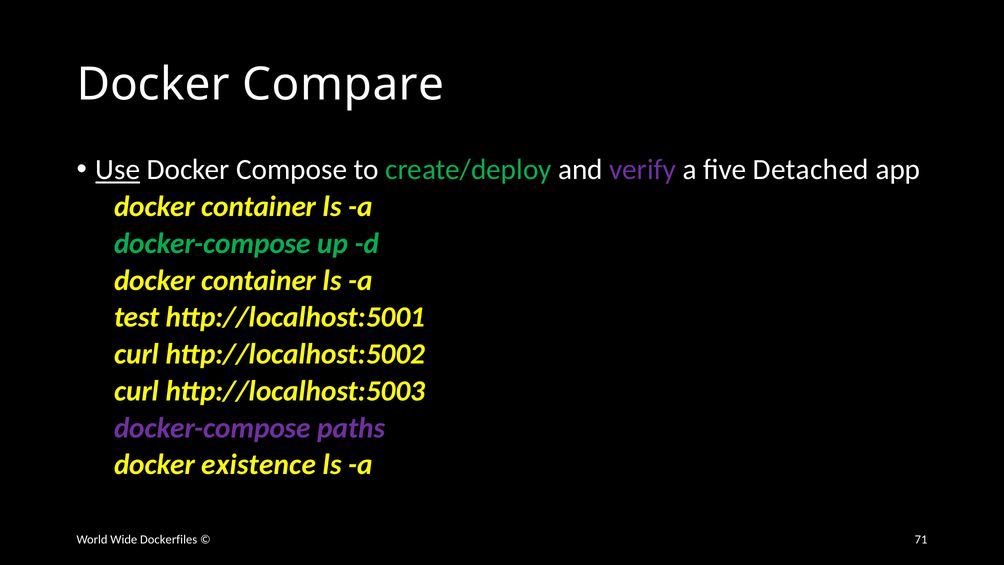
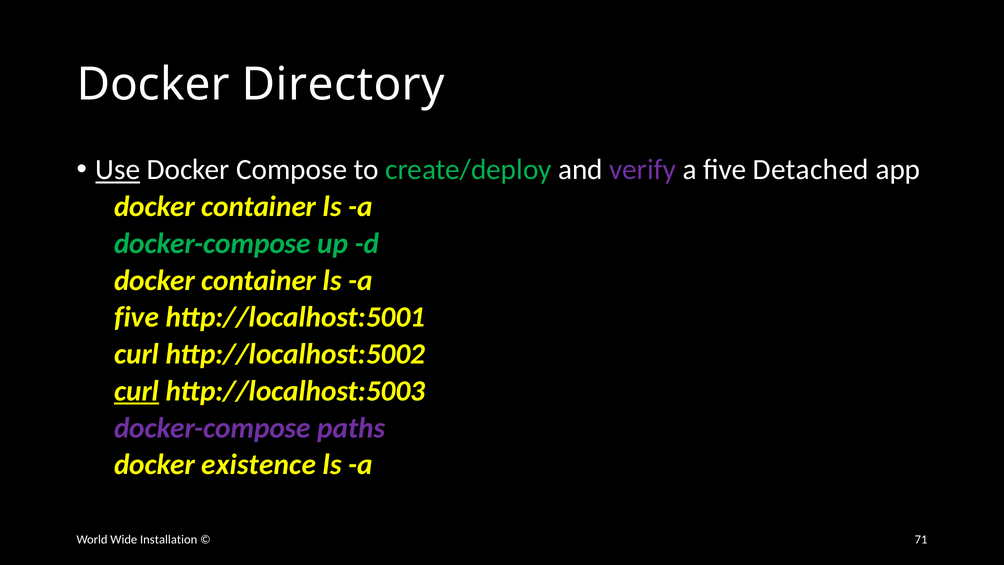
Compare: Compare -> Directory
test at (137, 317): test -> five
curl at (137, 391) underline: none -> present
Dockerfiles: Dockerfiles -> Installation
